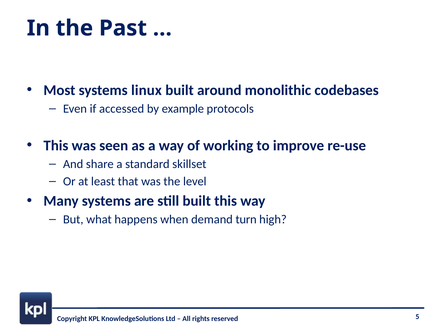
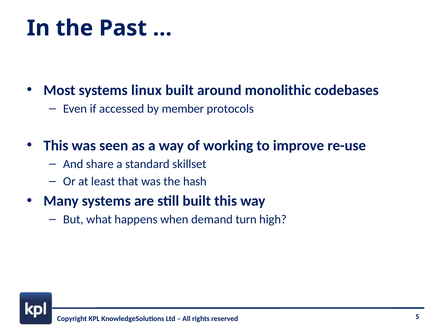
example: example -> member
level: level -> hash
